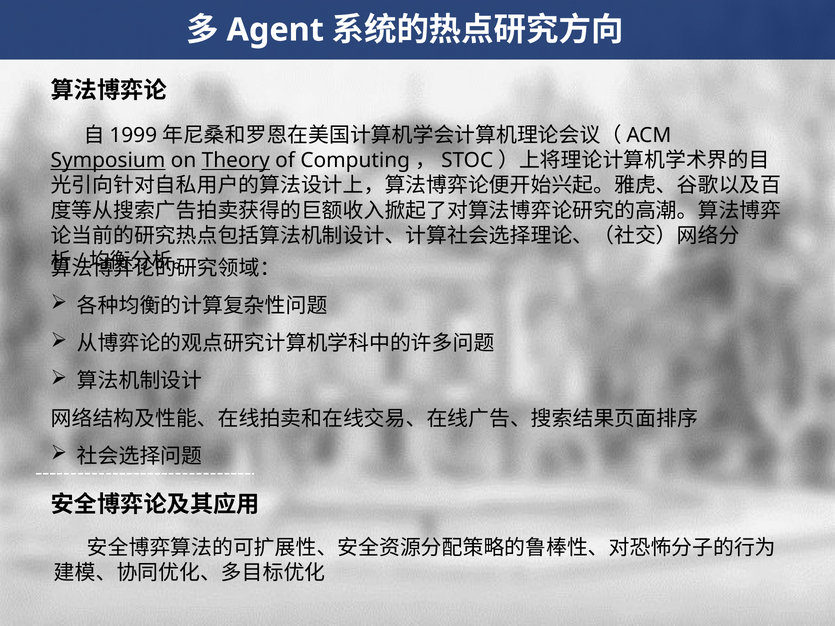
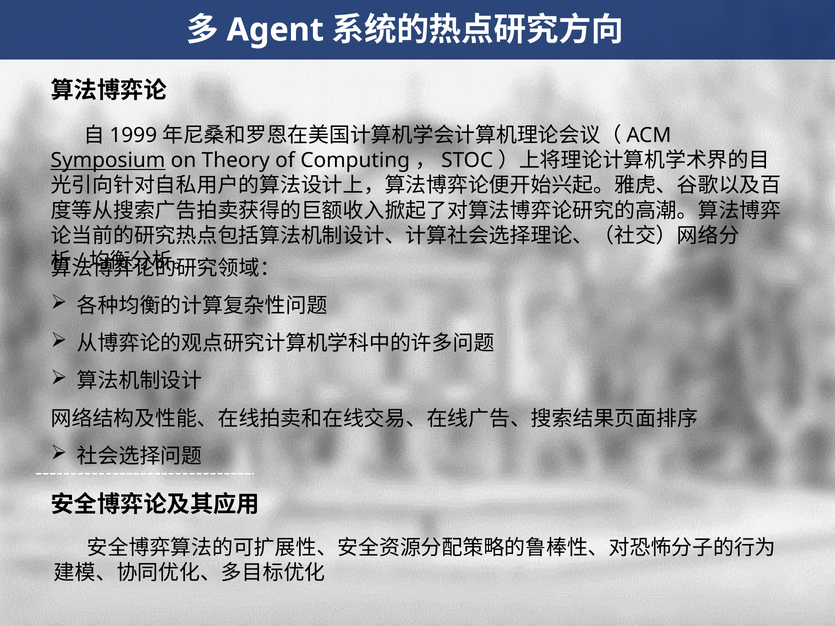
Theory underline: present -> none
